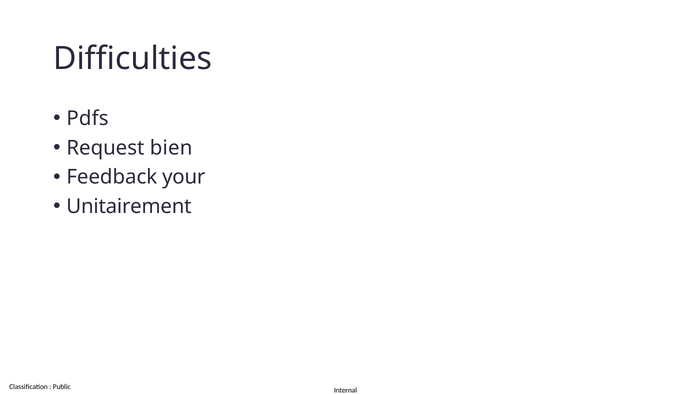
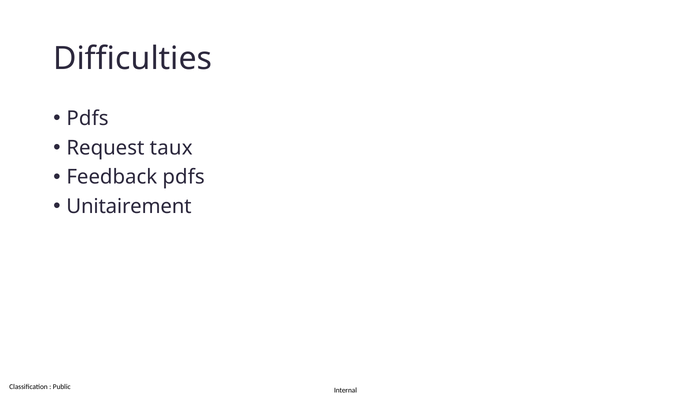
bien: bien -> taux
Feedback your: your -> pdfs
